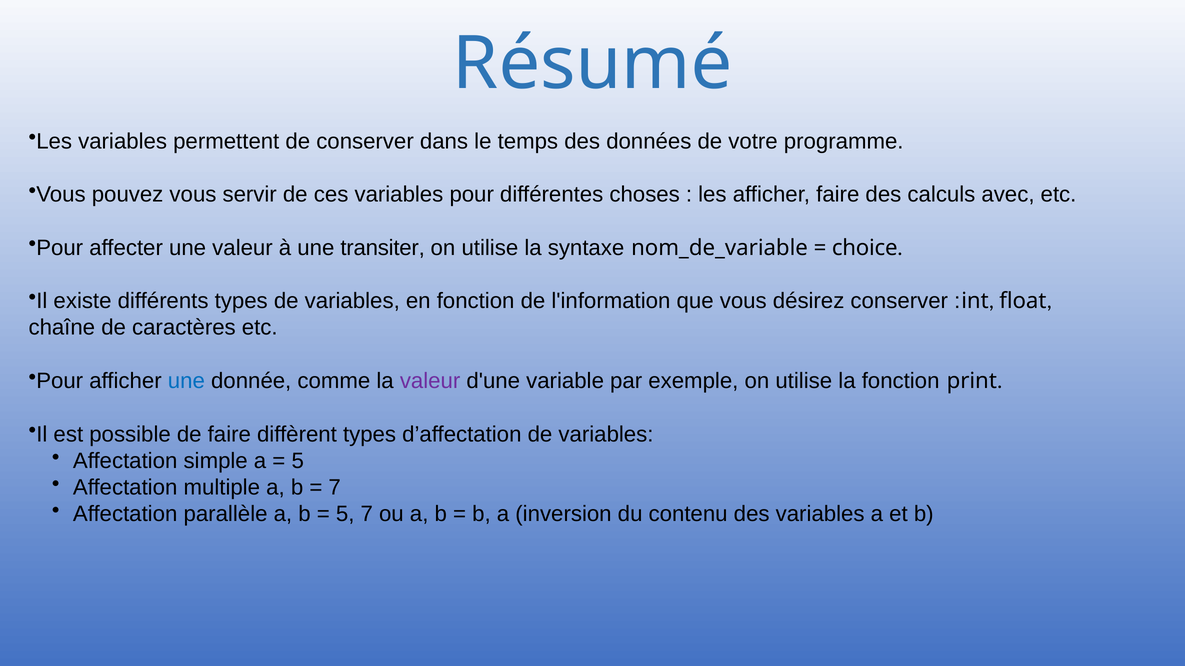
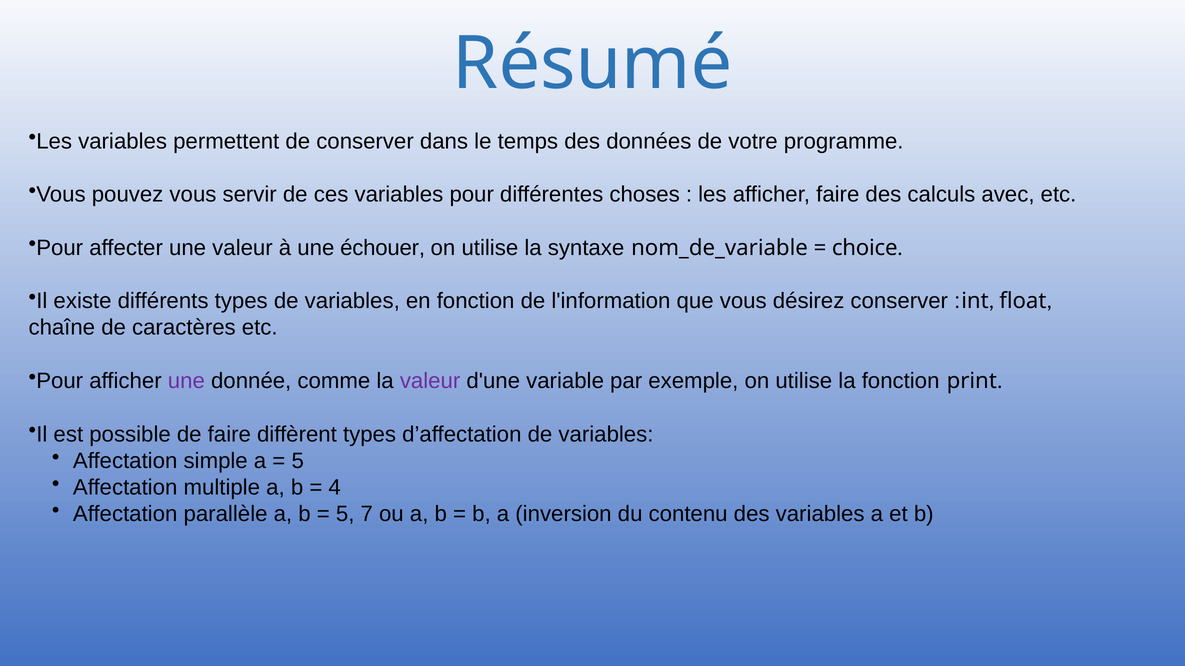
transiter: transiter -> échouer
une at (186, 381) colour: blue -> purple
7 at (335, 488): 7 -> 4
